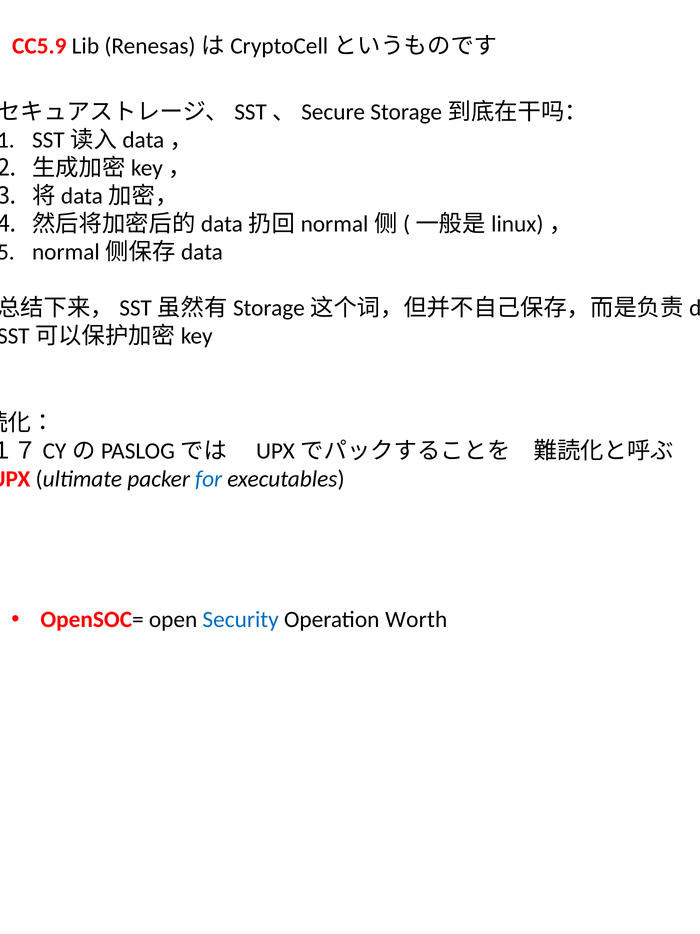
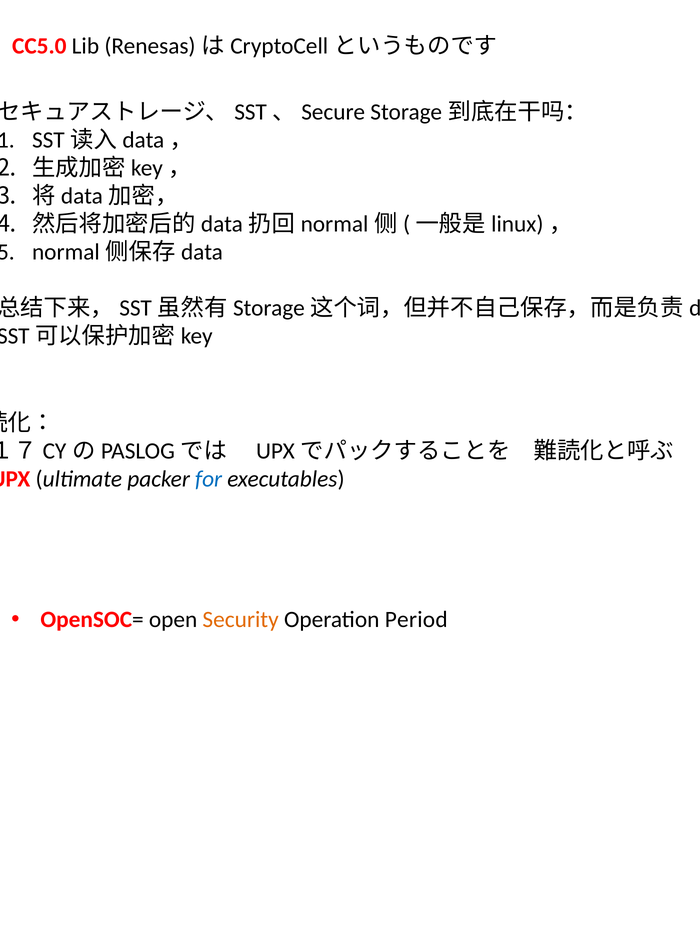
CC5.9: CC5.9 -> CC5.0
Security colour: blue -> orange
Worth: Worth -> Period
